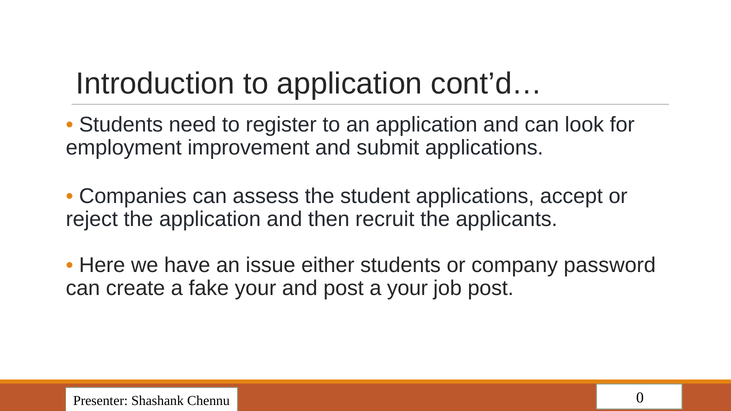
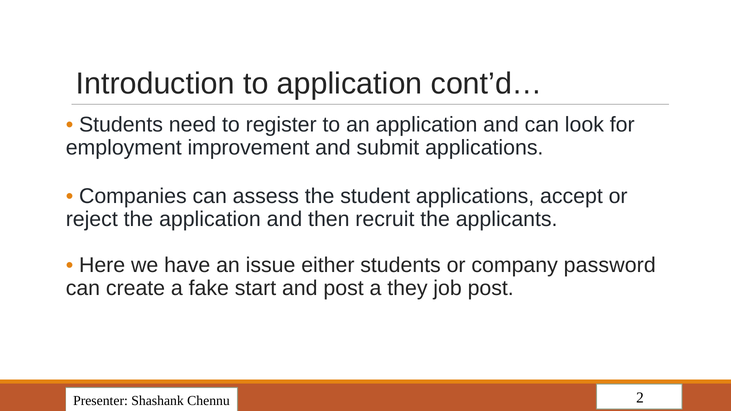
fake your: your -> start
a your: your -> they
0: 0 -> 2
